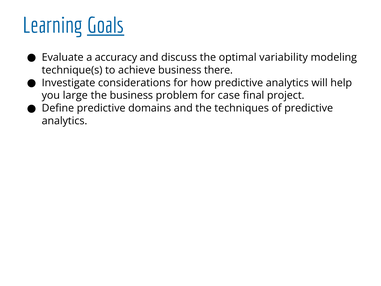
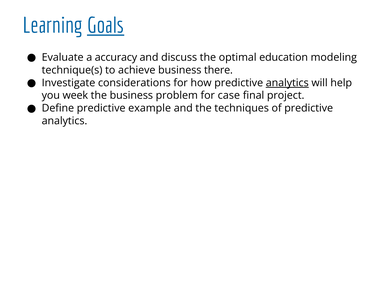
variability: variability -> education
analytics at (287, 83) underline: none -> present
large: large -> week
domains: domains -> example
